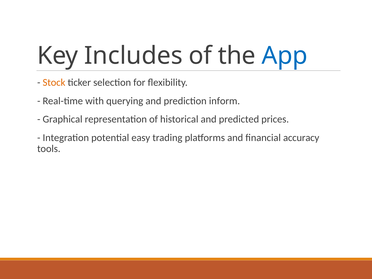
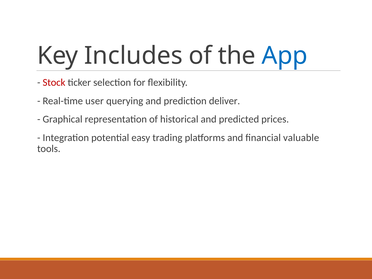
Stock colour: orange -> red
with: with -> user
inform: inform -> deliver
accuracy: accuracy -> valuable
